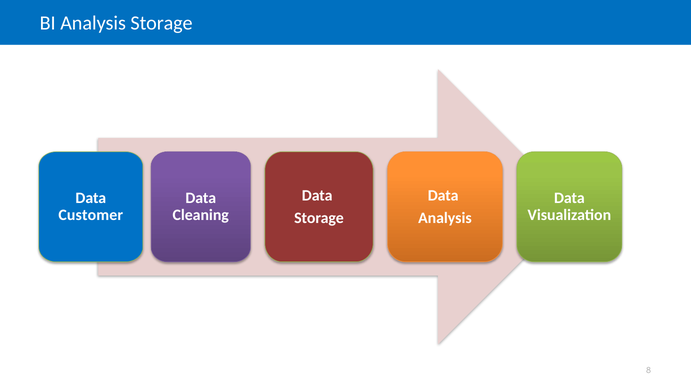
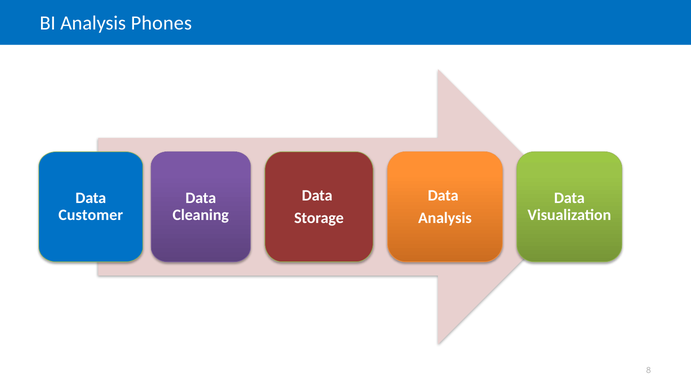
Analysis Storage: Storage -> Phones
